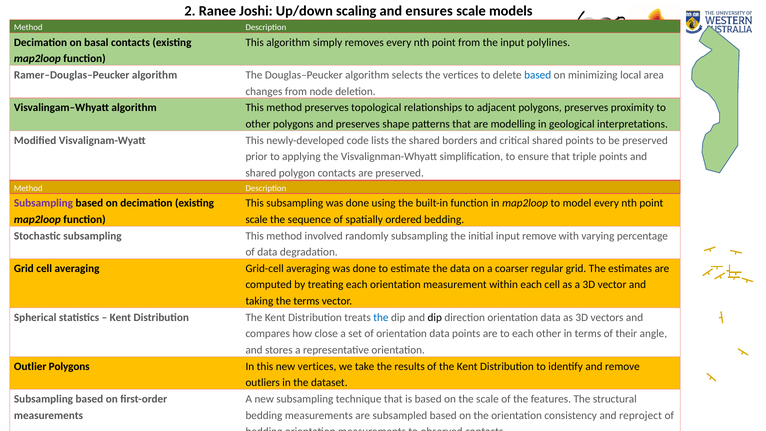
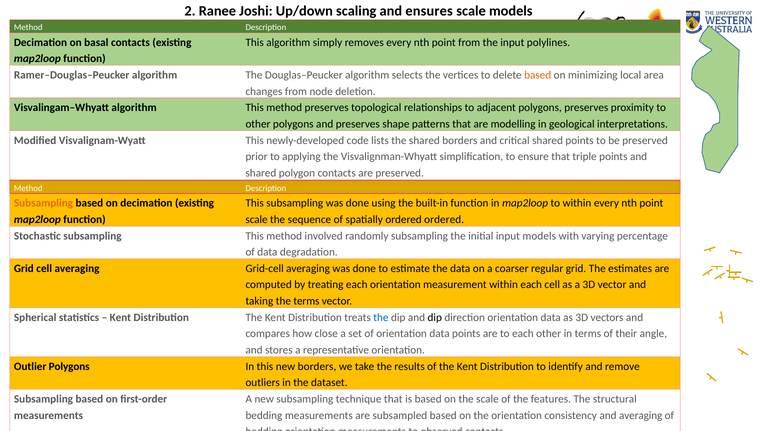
based at (538, 75) colour: blue -> orange
Subsampling at (43, 203) colour: purple -> orange
to model: model -> within
ordered bedding: bedding -> ordered
input remove: remove -> models
new vertices: vertices -> borders
and reproject: reproject -> averaging
